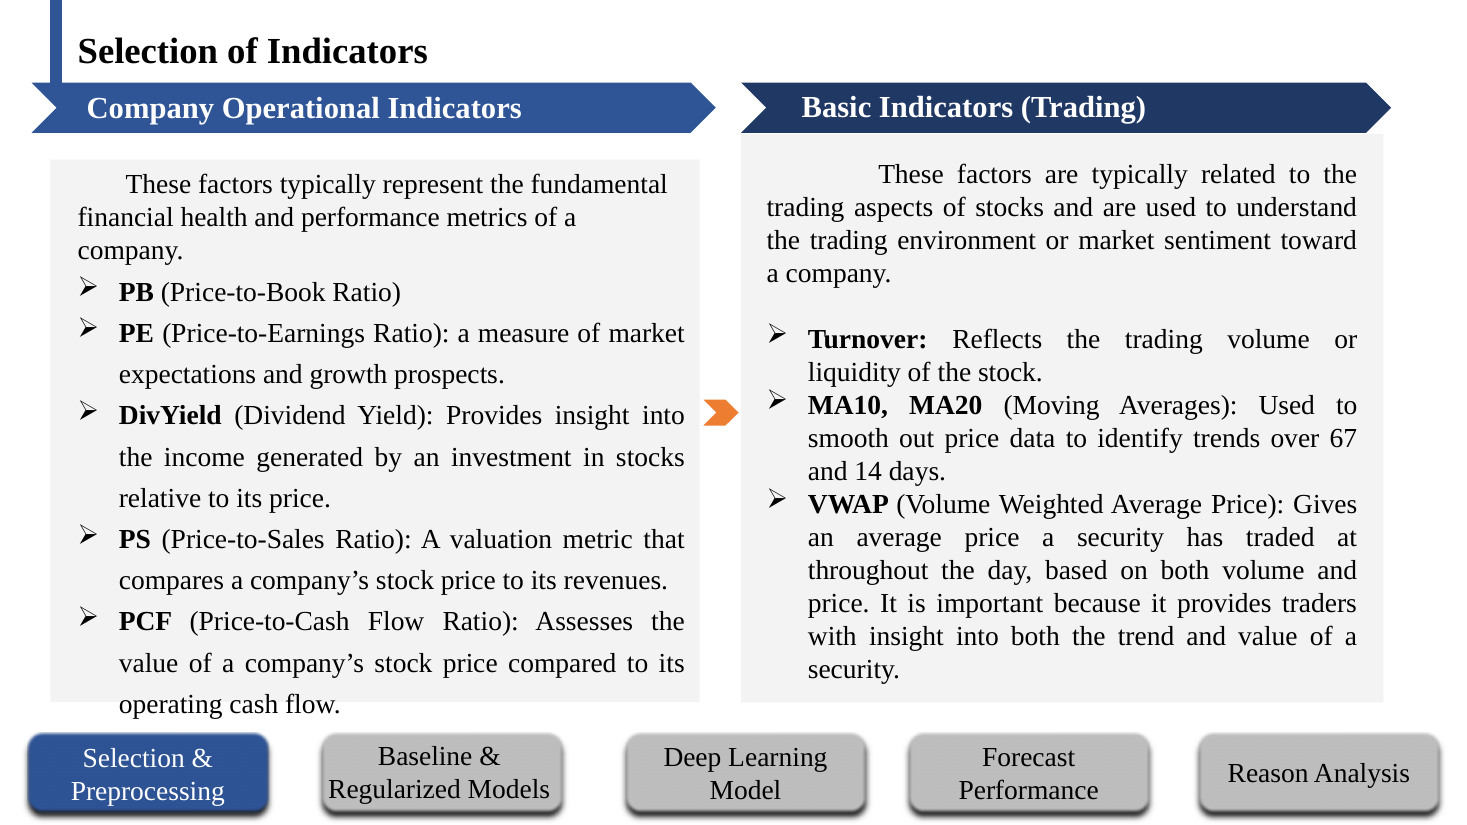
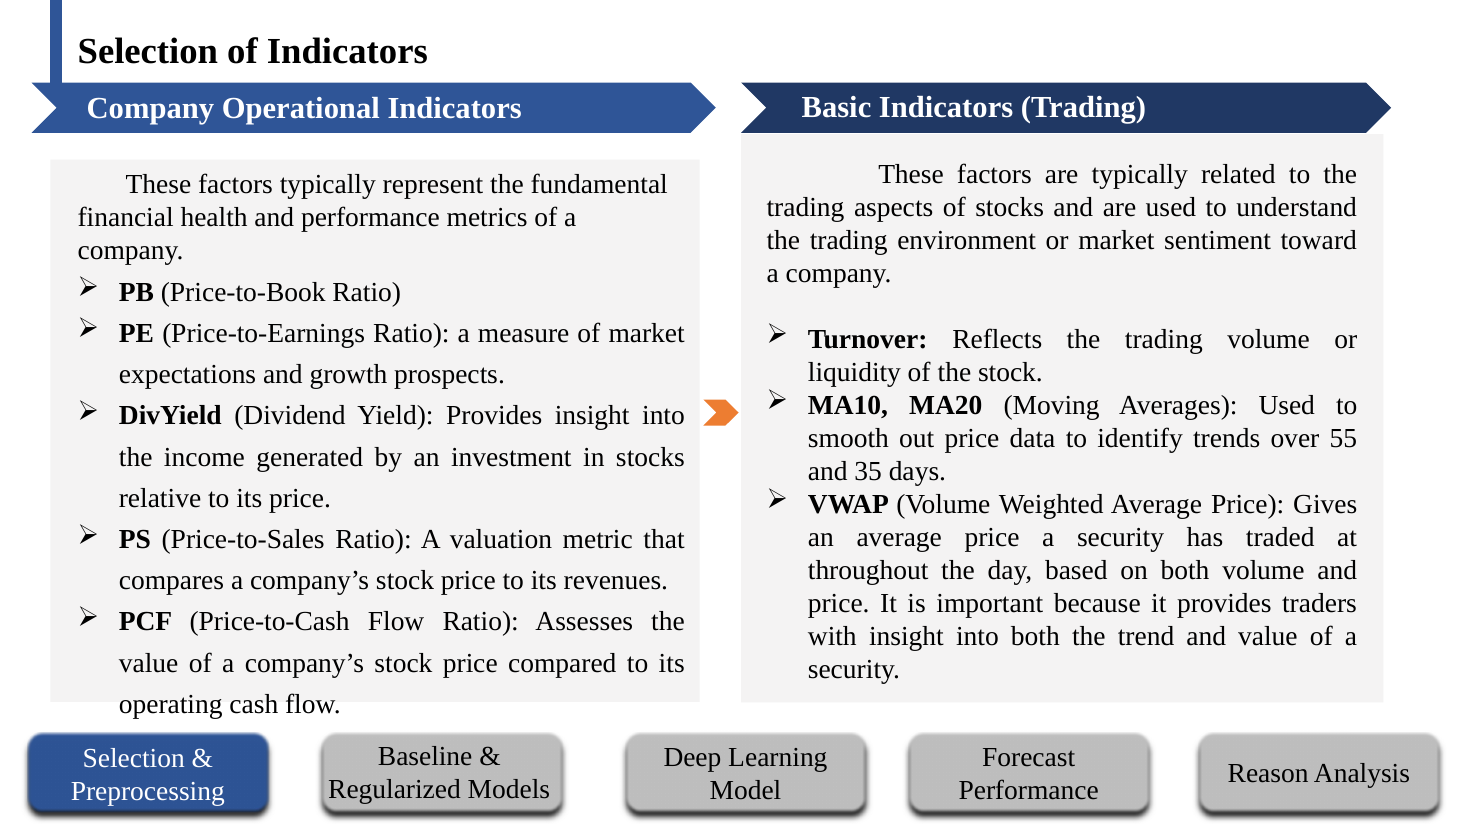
67: 67 -> 55
14: 14 -> 35
